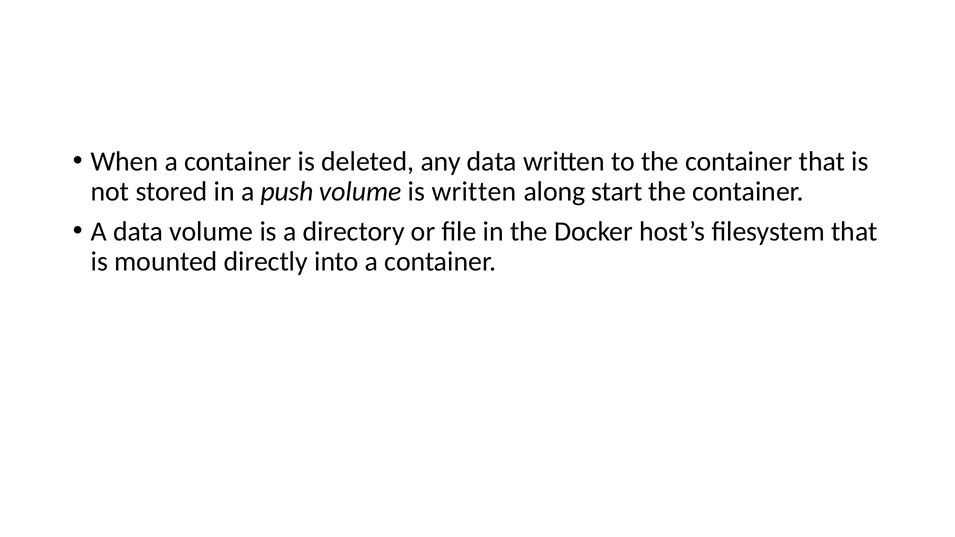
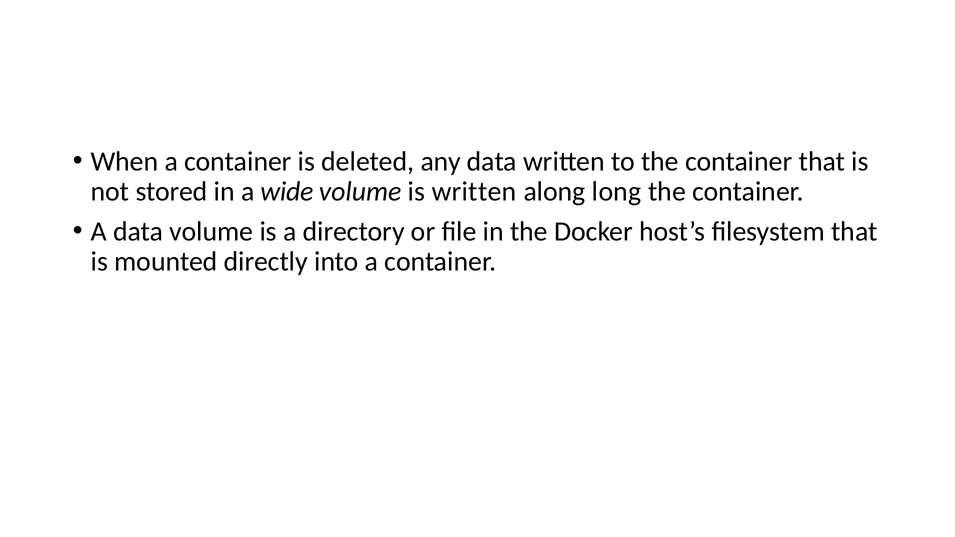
push: push -> wide
start: start -> long
